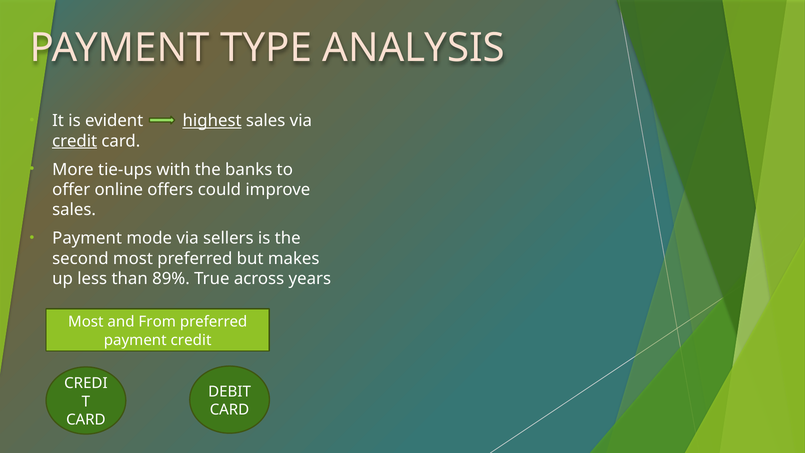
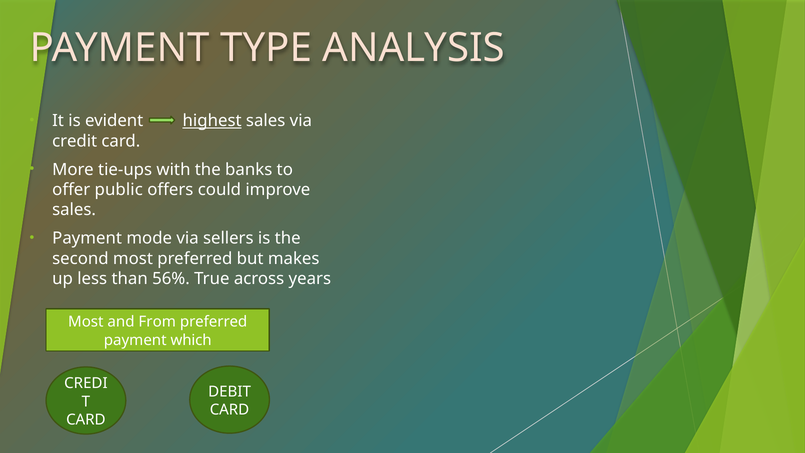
credit at (75, 141) underline: present -> none
online: online -> public
89%: 89% -> 56%
payment credit: credit -> which
